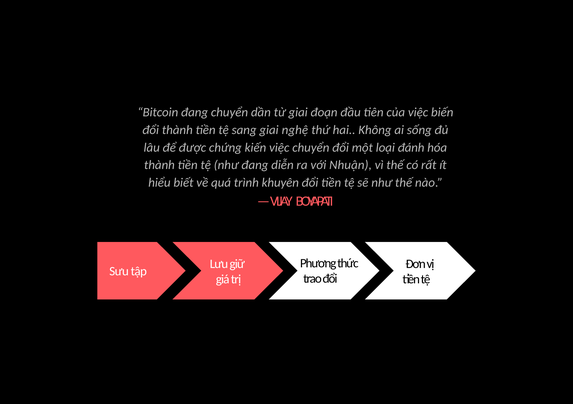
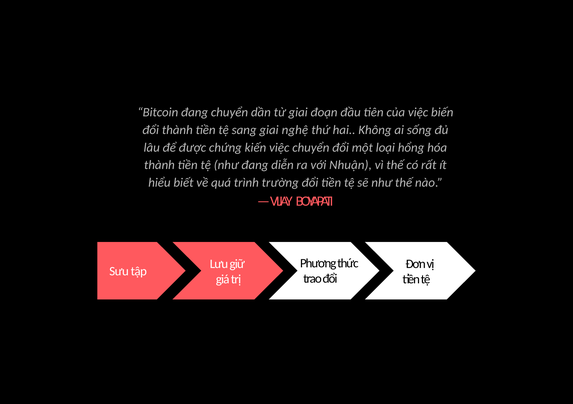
đánh: đánh -> hổng
khuyên: khuyên -> trường
